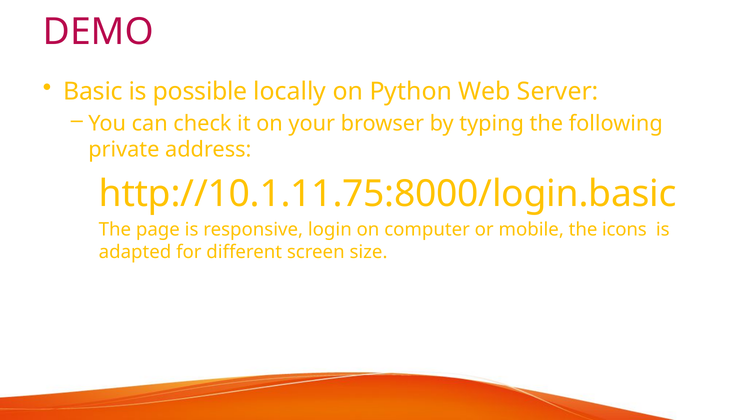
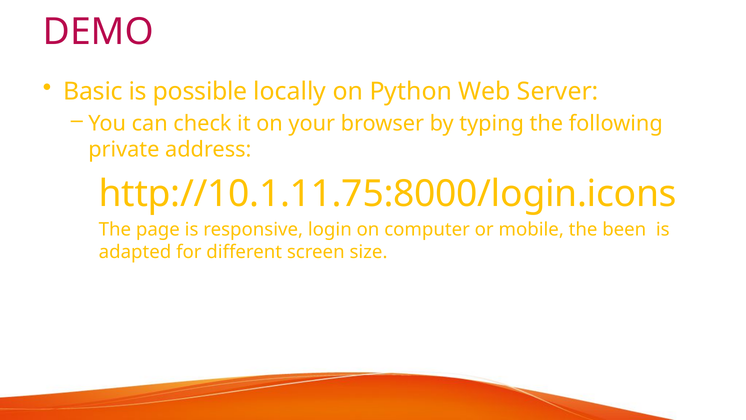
http://10.1.11.75:8000/login.basic: http://10.1.11.75:8000/login.basic -> http://10.1.11.75:8000/login.icons
icons: icons -> been
